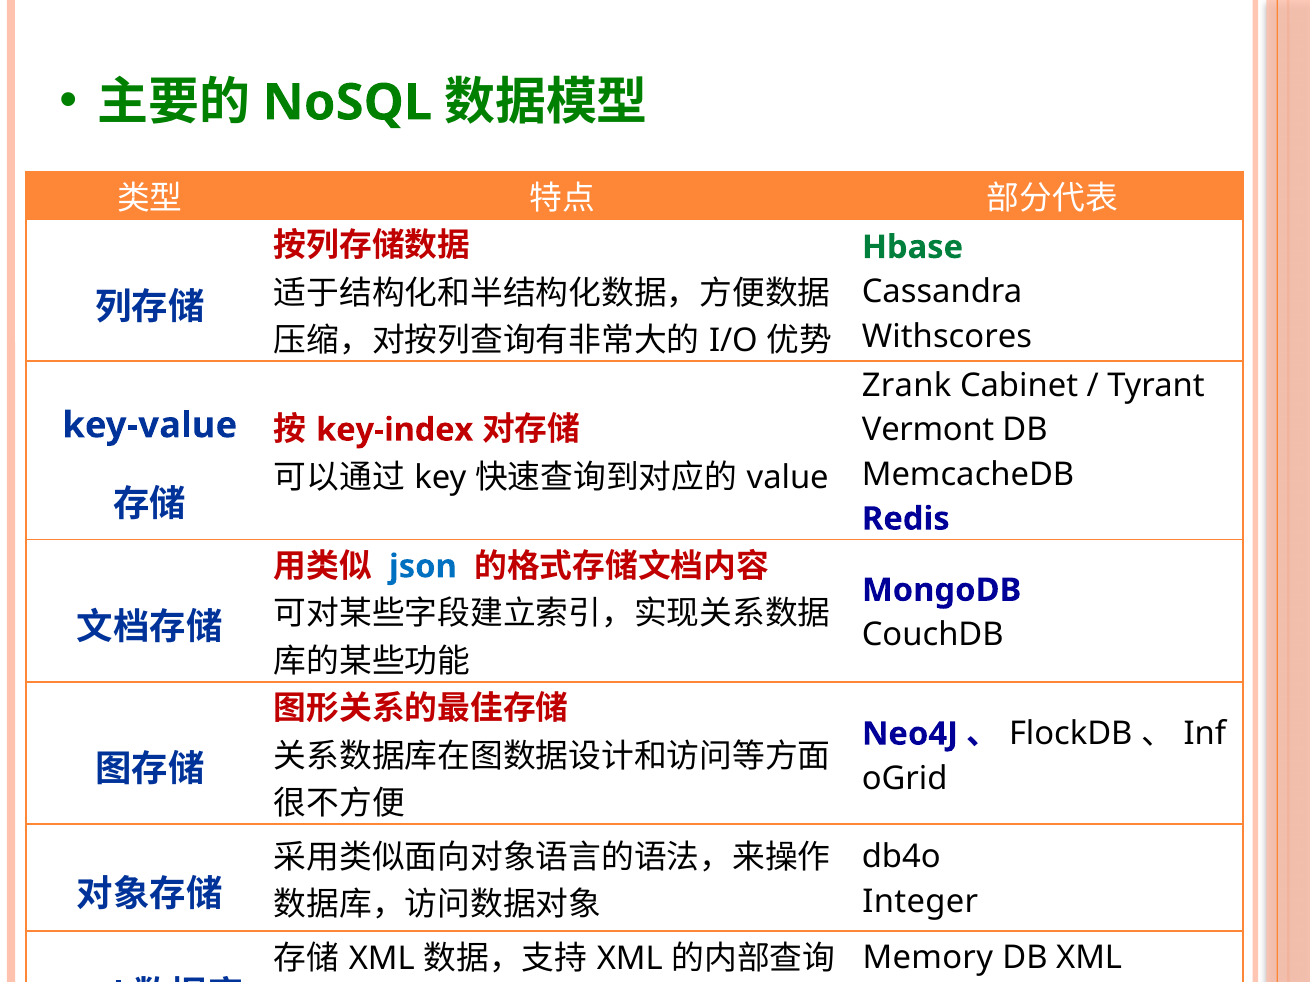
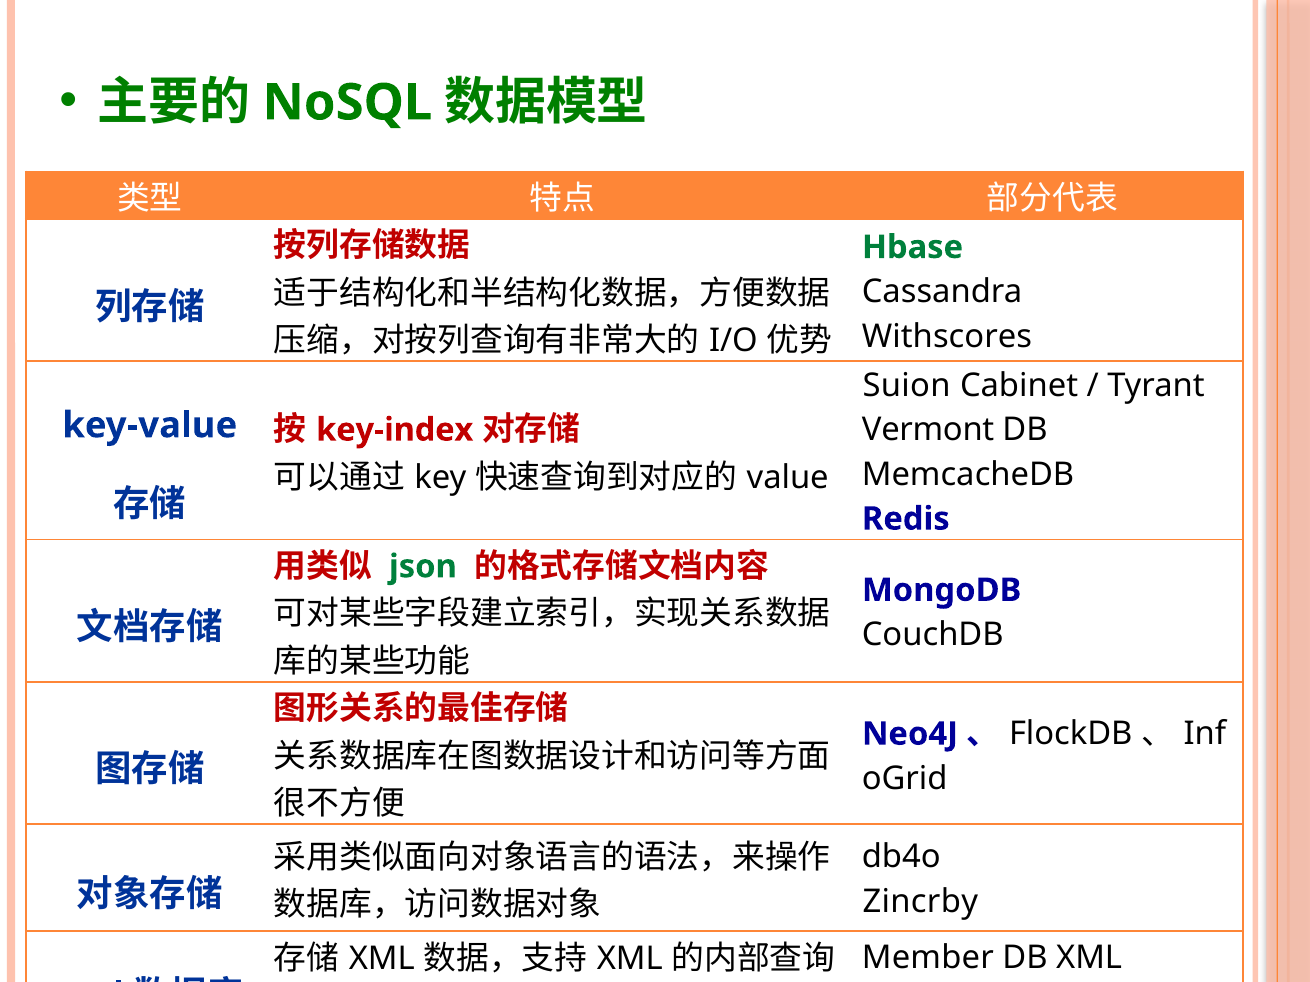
Zrank: Zrank -> Suion
json colour: blue -> green
Integer: Integer -> Zincrby
Memory: Memory -> Member
